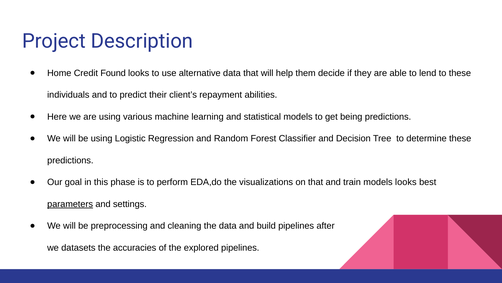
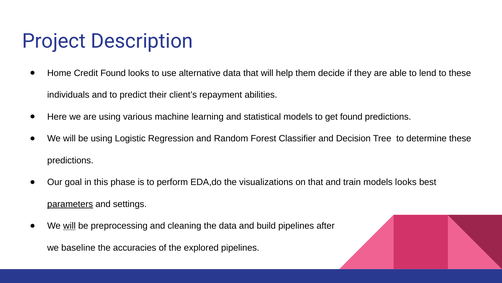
get being: being -> found
will at (69, 225) underline: none -> present
datasets: datasets -> baseline
